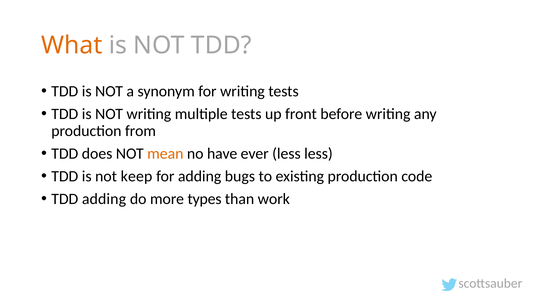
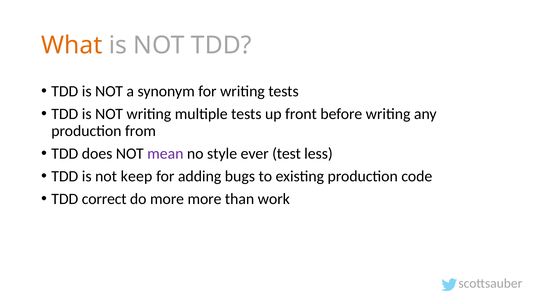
mean colour: orange -> purple
have: have -> style
ever less: less -> test
TDD adding: adding -> correct
more types: types -> more
